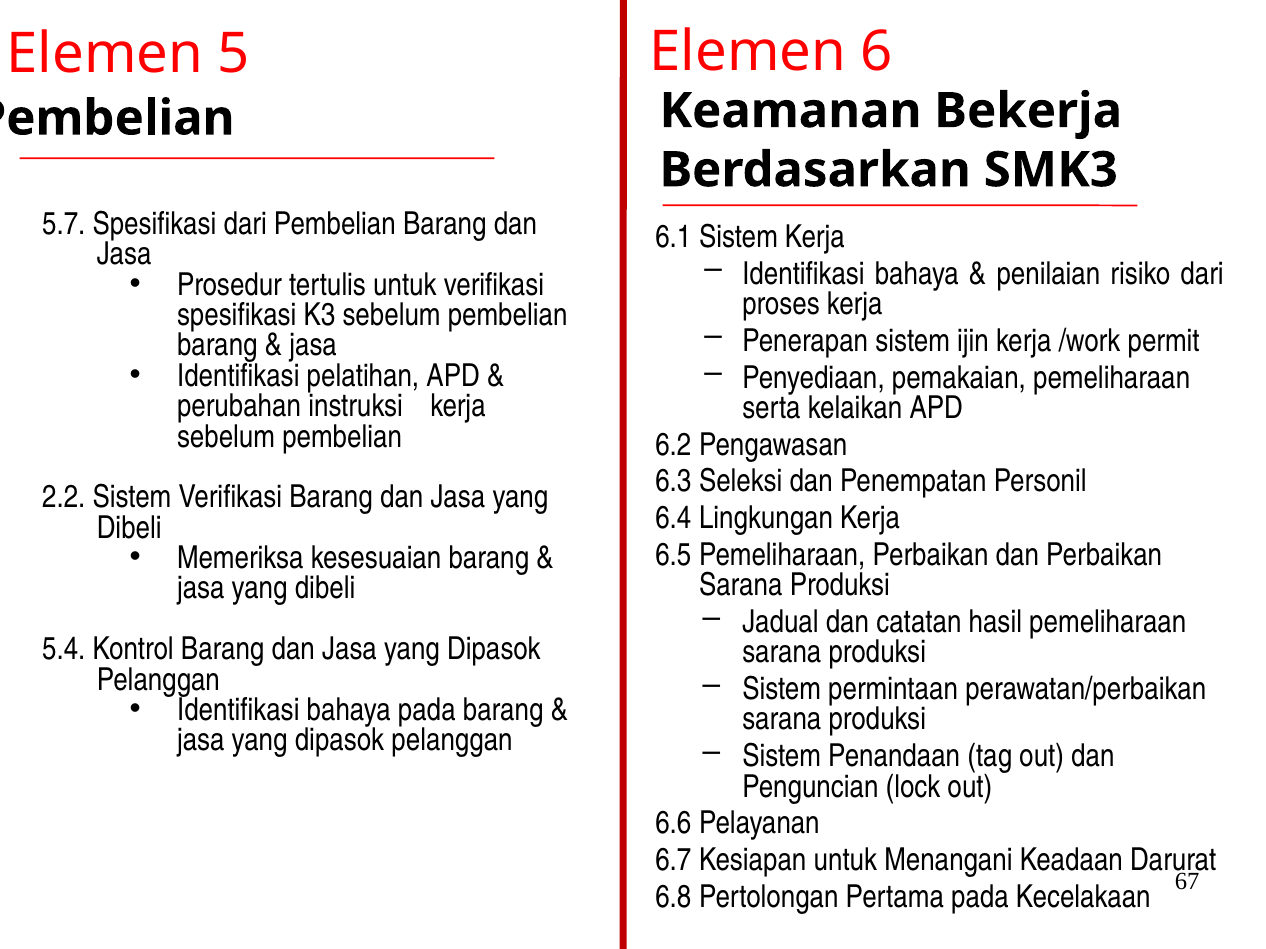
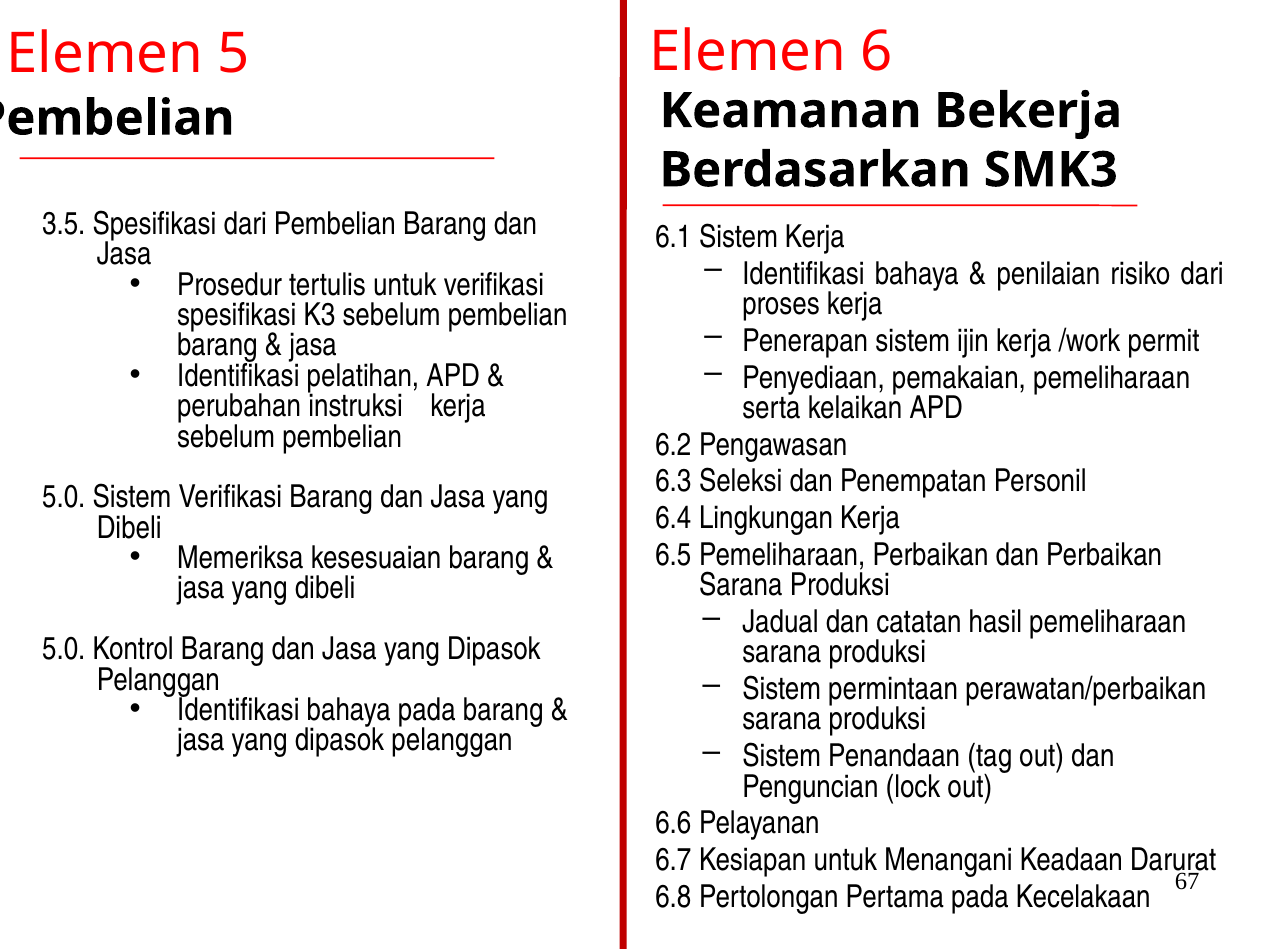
5.7: 5.7 -> 3.5
2.2 at (64, 498): 2.2 -> 5.0
5.4 at (64, 650): 5.4 -> 5.0
